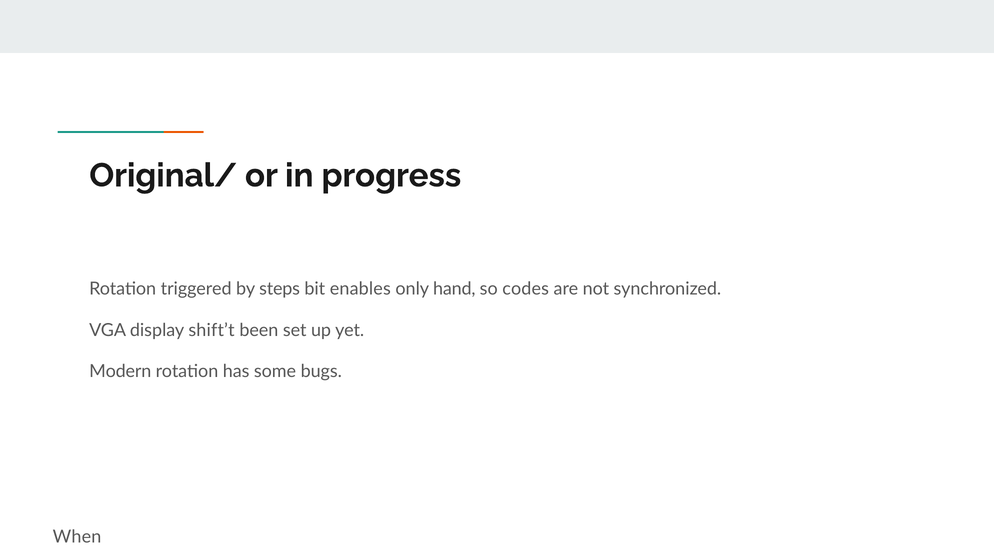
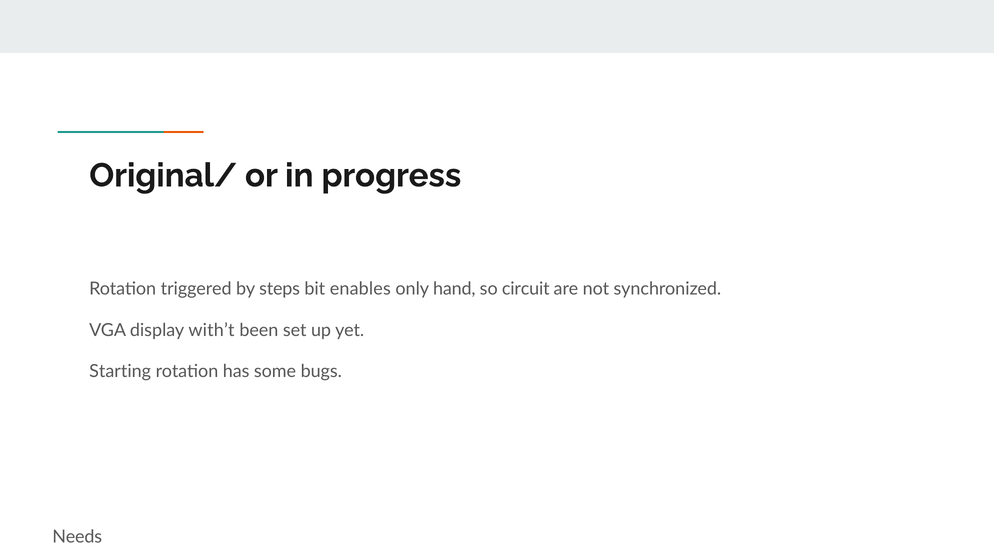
codes: codes -> circuit
shift’t: shift’t -> with’t
Modern: Modern -> Starting
When: When -> Needs
